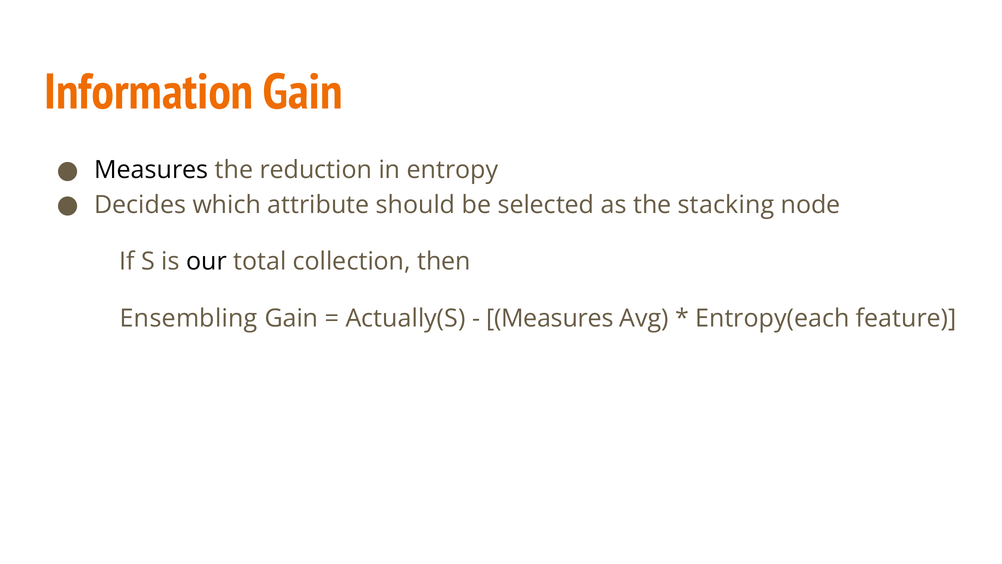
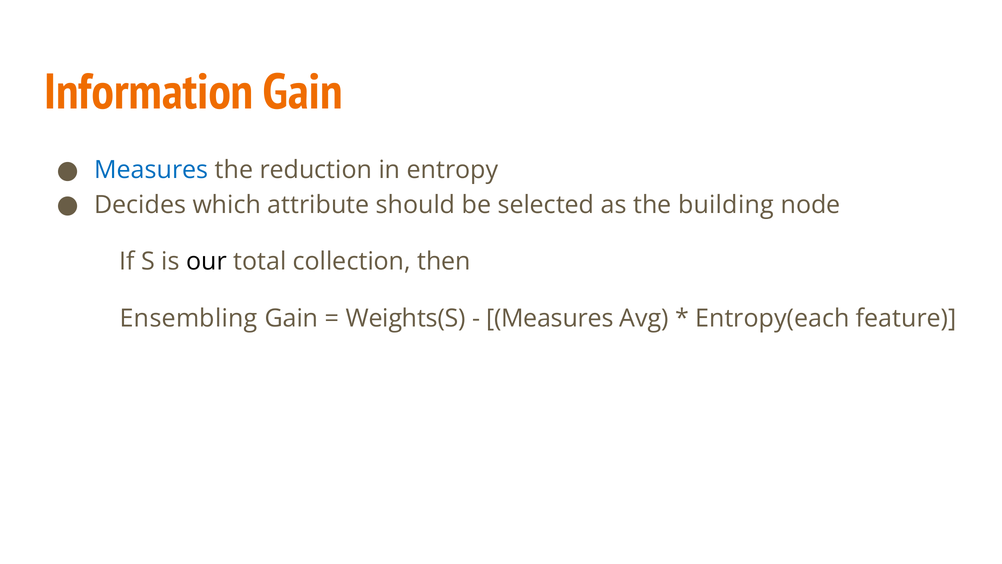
Measures at (151, 170) colour: black -> blue
stacking: stacking -> building
Actually(S: Actually(S -> Weights(S
